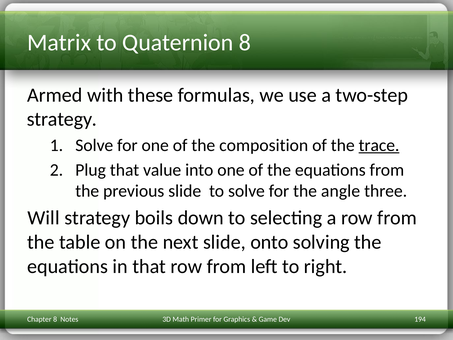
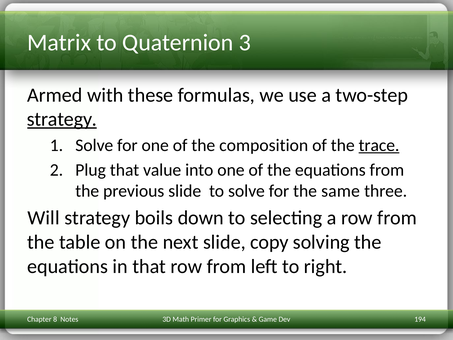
Quaternion 8: 8 -> 3
strategy at (62, 119) underline: none -> present
angle: angle -> same
onto: onto -> copy
